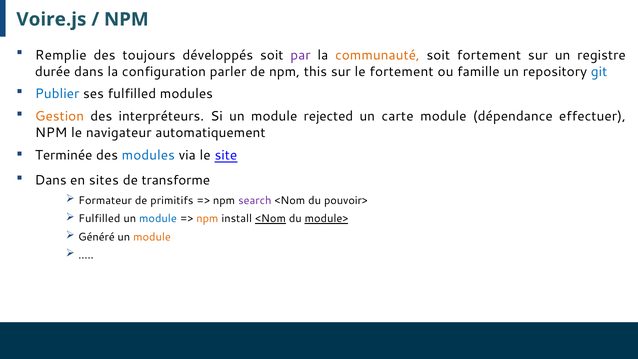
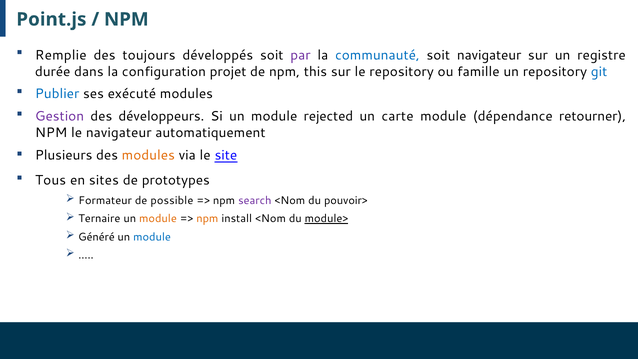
Voire.js: Voire.js -> Point.js
communauté colour: orange -> blue
soit fortement: fortement -> navigateur
parler: parler -> projet
le fortement: fortement -> repository
ses fulfilled: fulfilled -> exécuté
Gestion colour: orange -> purple
interpréteurs: interpréteurs -> développeurs
effectuer: effectuer -> retourner
Terminée: Terminée -> Plusieurs
modules at (148, 155) colour: blue -> orange
Dans at (51, 180): Dans -> Tous
transforme: transforme -> prototypes
primitifs: primitifs -> possible
Fulfilled at (99, 219): Fulfilled -> Ternaire
module at (158, 219) colour: blue -> orange
<Nom at (271, 219) underline: present -> none
module at (152, 237) colour: orange -> blue
